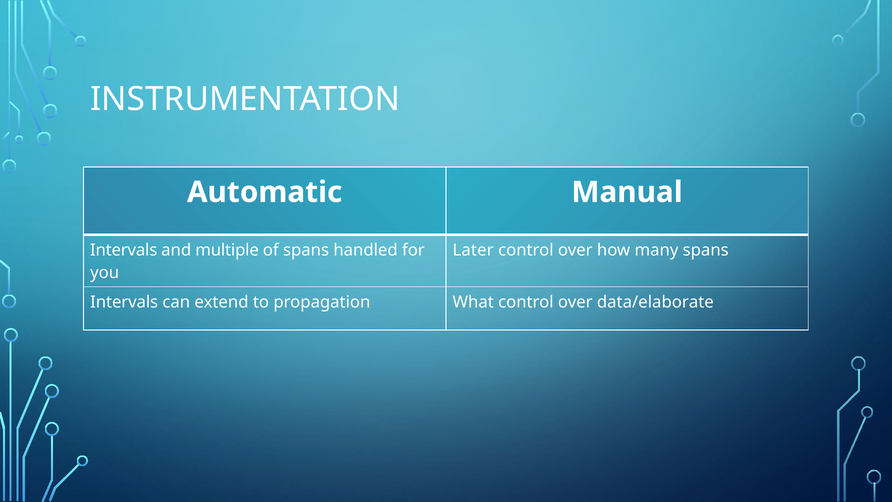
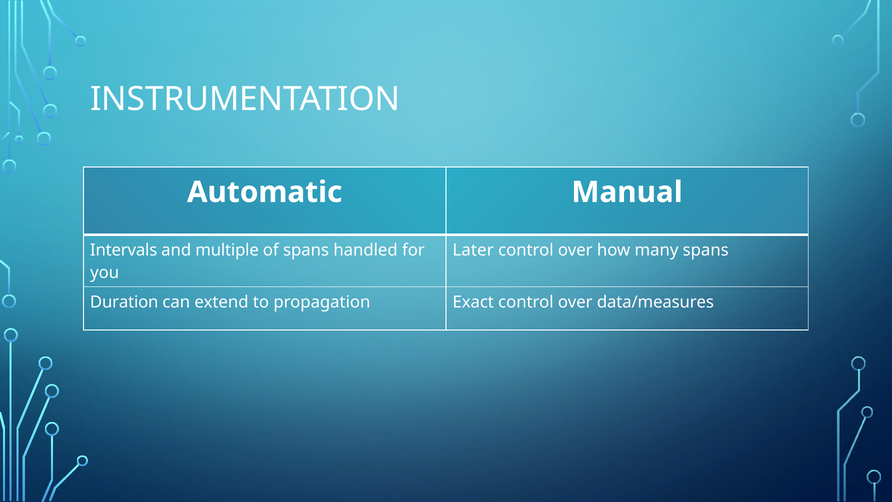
Intervals at (124, 302): Intervals -> Duration
What: What -> Exact
data/elaborate: data/elaborate -> data/measures
